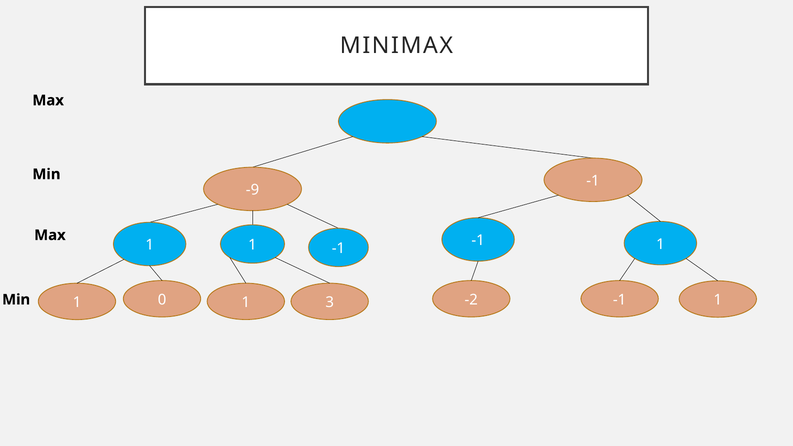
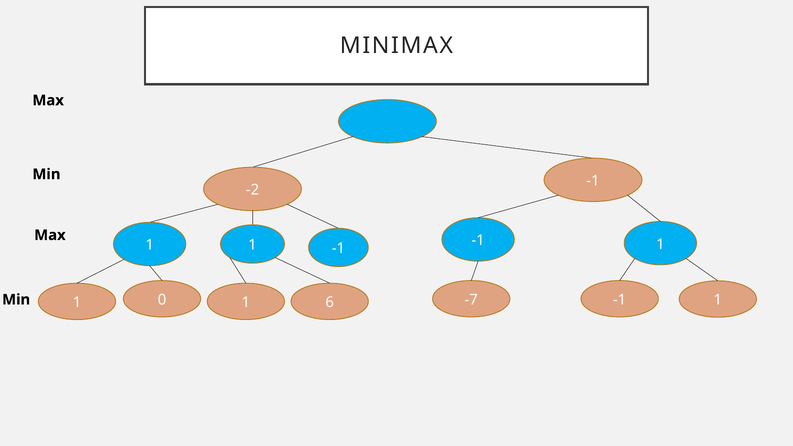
-9: -9 -> -2
-2: -2 -> -7
3: 3 -> 6
